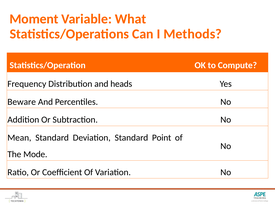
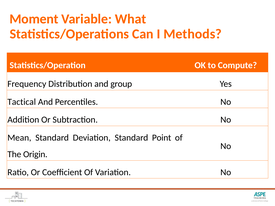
heads: heads -> group
Beware: Beware -> Tactical
Mode: Mode -> Origin
